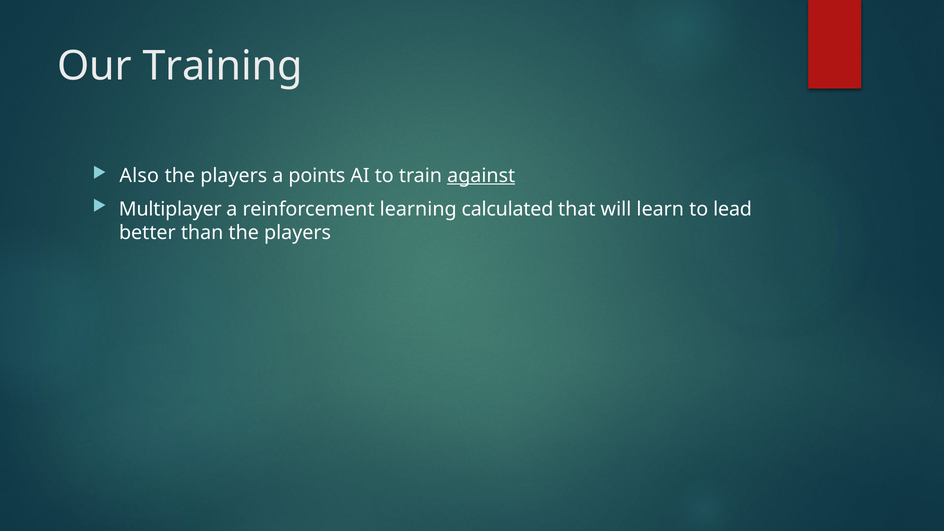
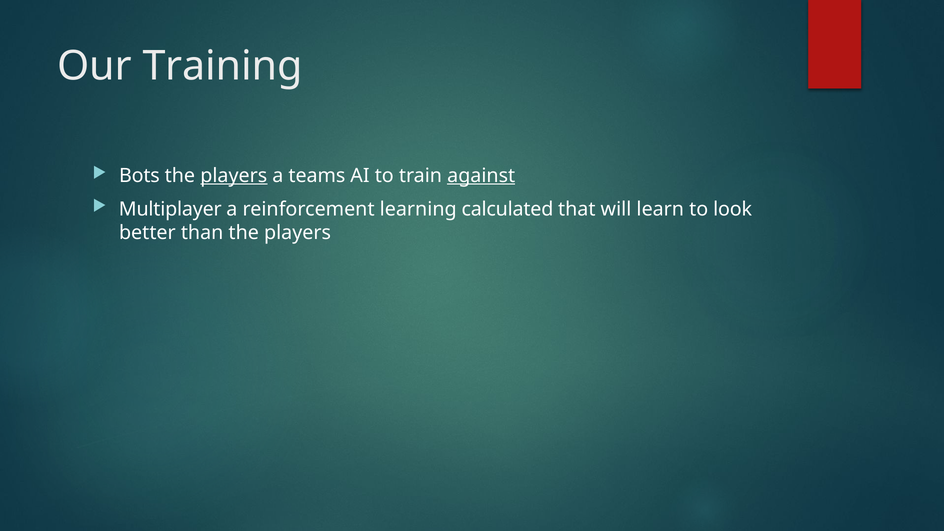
Also: Also -> Bots
players at (234, 176) underline: none -> present
points: points -> teams
lead: lead -> look
